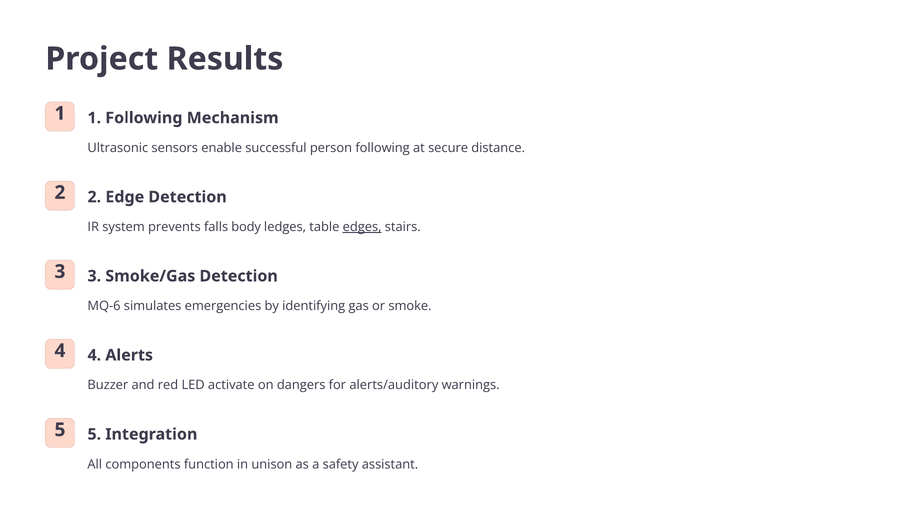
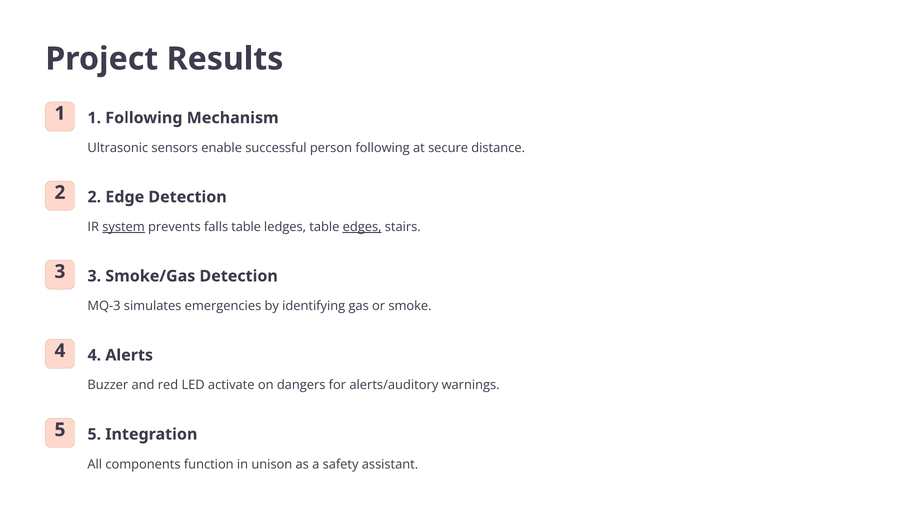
system underline: none -> present
falls body: body -> table
MQ-6: MQ-6 -> MQ-3
